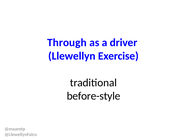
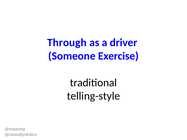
Llewellyn: Llewellyn -> Someone
before-style: before-style -> telling-style
